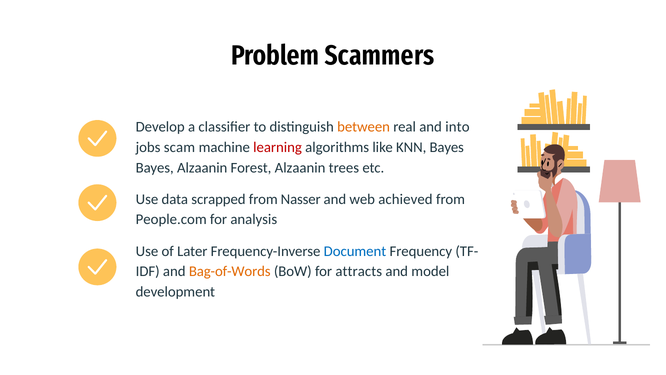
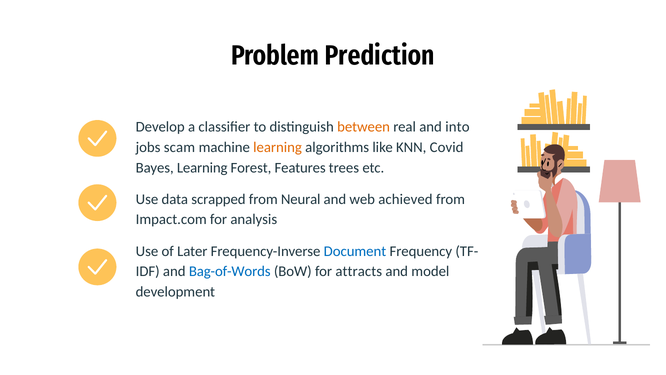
Scammers: Scammers -> Prediction
learning at (278, 147) colour: red -> orange
KNN Bayes: Bayes -> Covid
Bayes Alzaanin: Alzaanin -> Learning
Forest Alzaanin: Alzaanin -> Features
Nasser: Nasser -> Neural
People.com: People.com -> Impact.com
Bag-of-Words colour: orange -> blue
